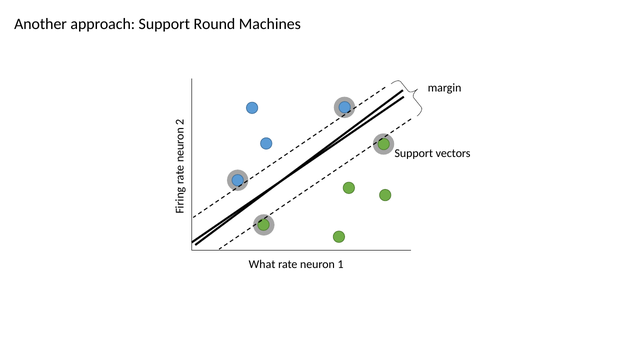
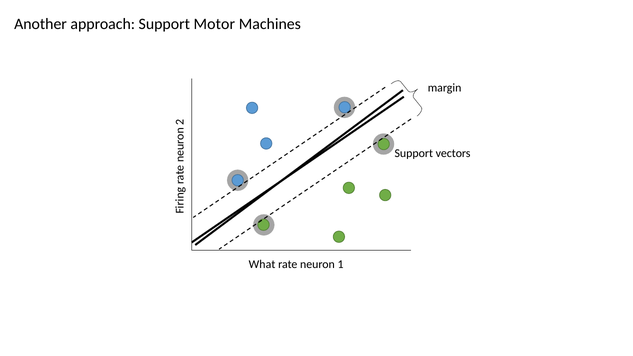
Round: Round -> Motor
